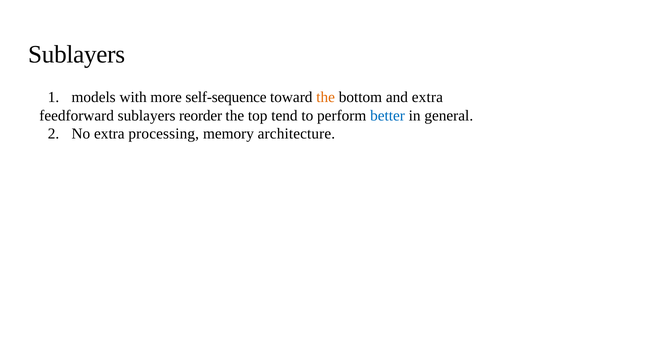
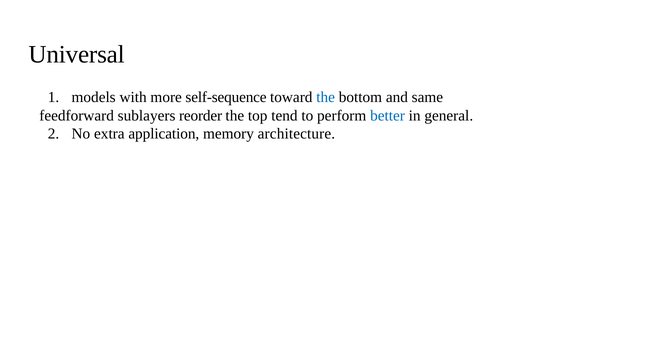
Sublayers at (77, 55): Sublayers -> Universal
the at (326, 97) colour: orange -> blue
and extra: extra -> same
processing: processing -> application
